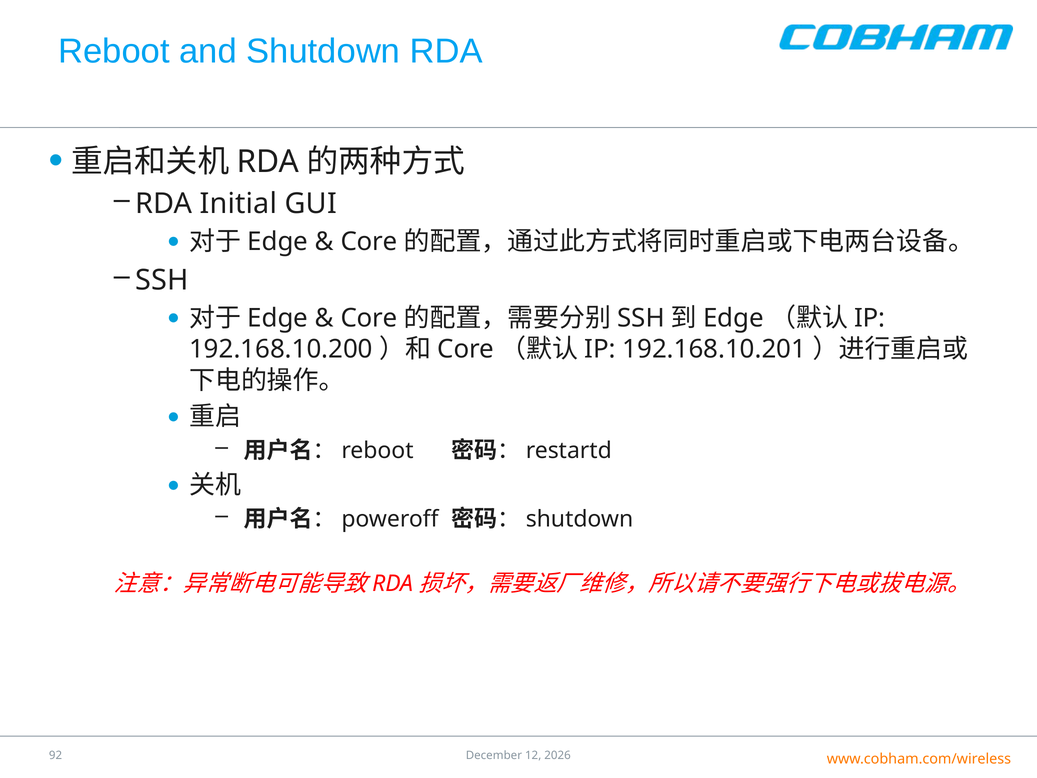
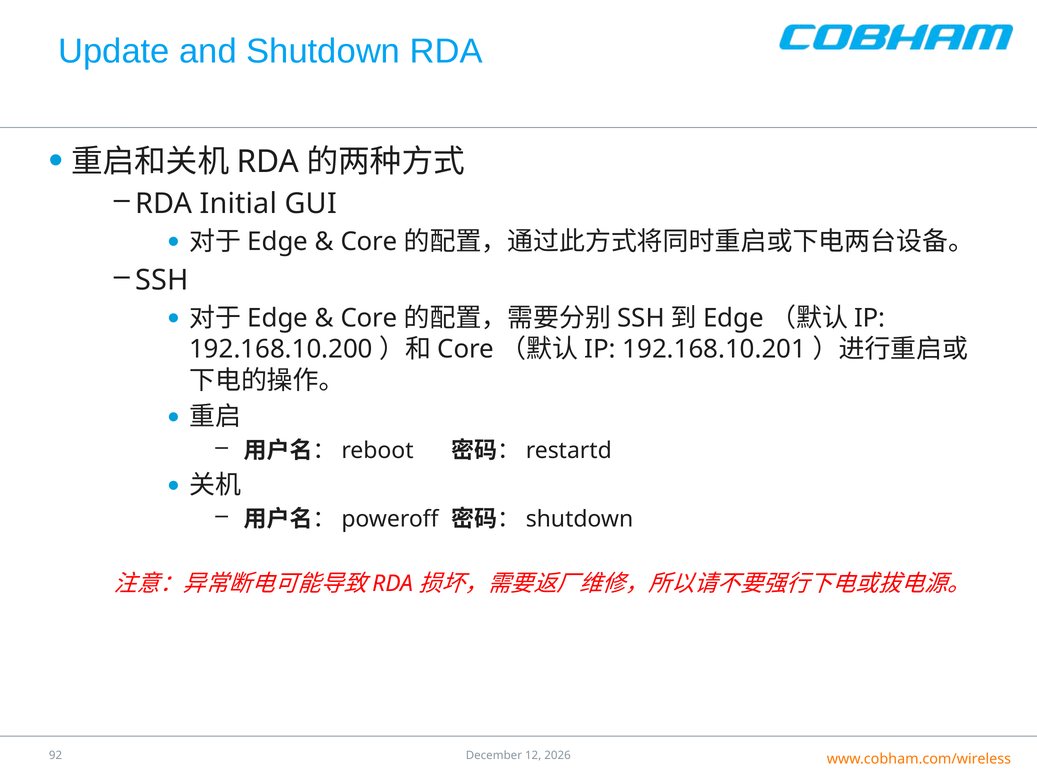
Reboot: Reboot -> Update
